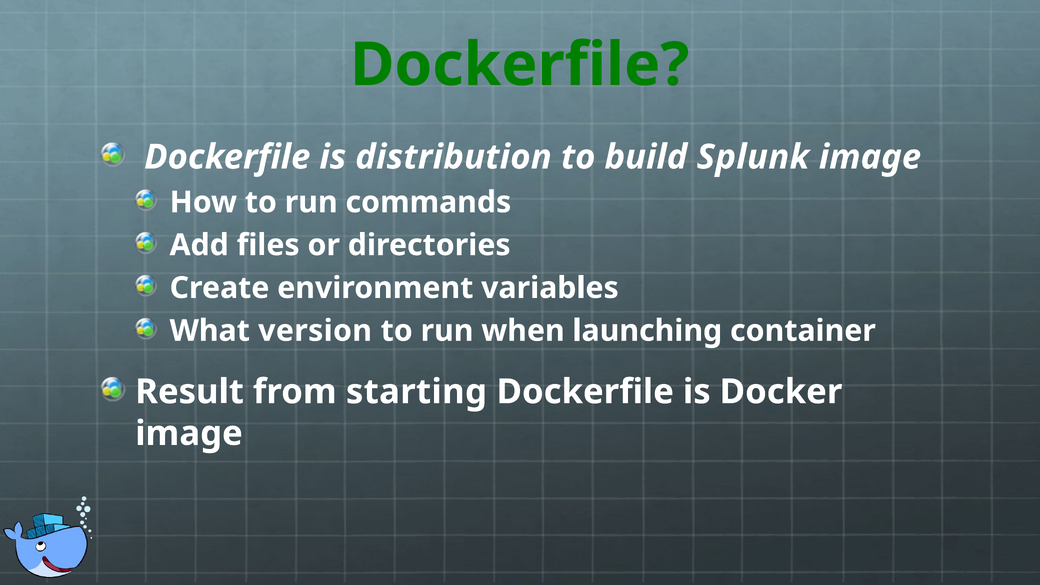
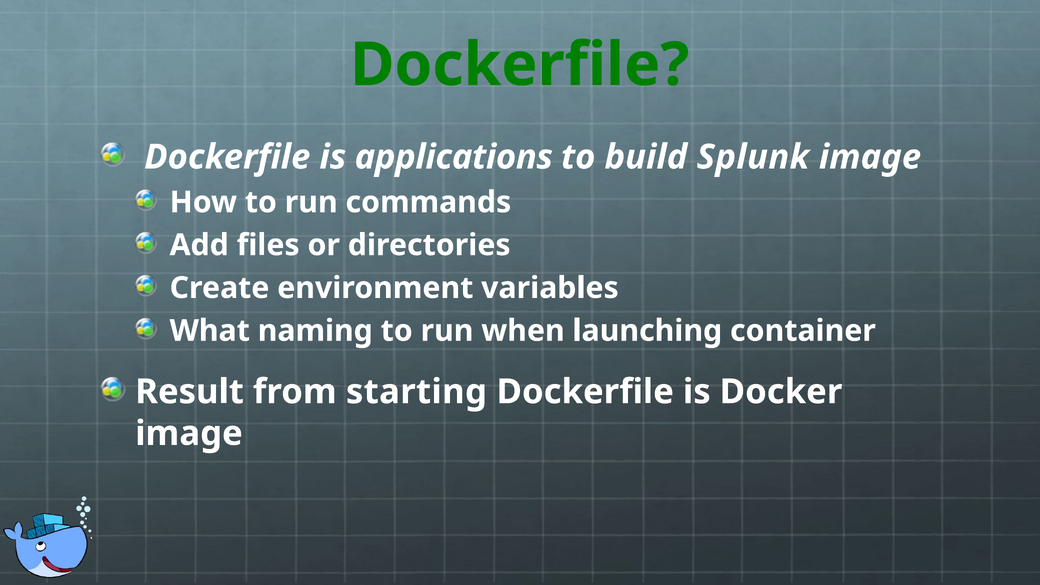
distribution: distribution -> applications
version: version -> naming
